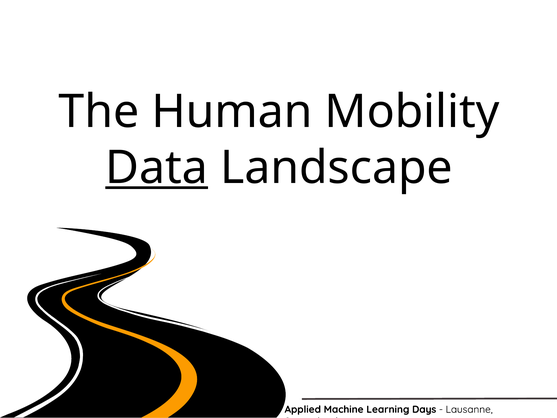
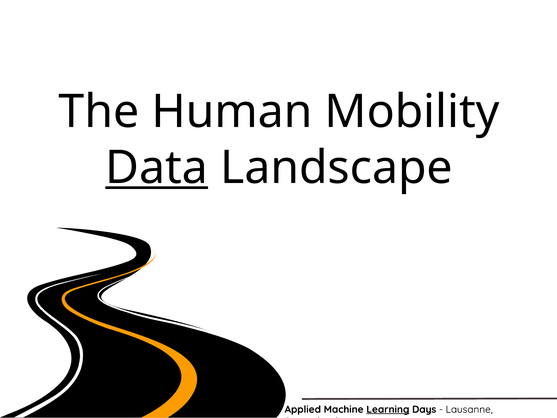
Learning underline: none -> present
